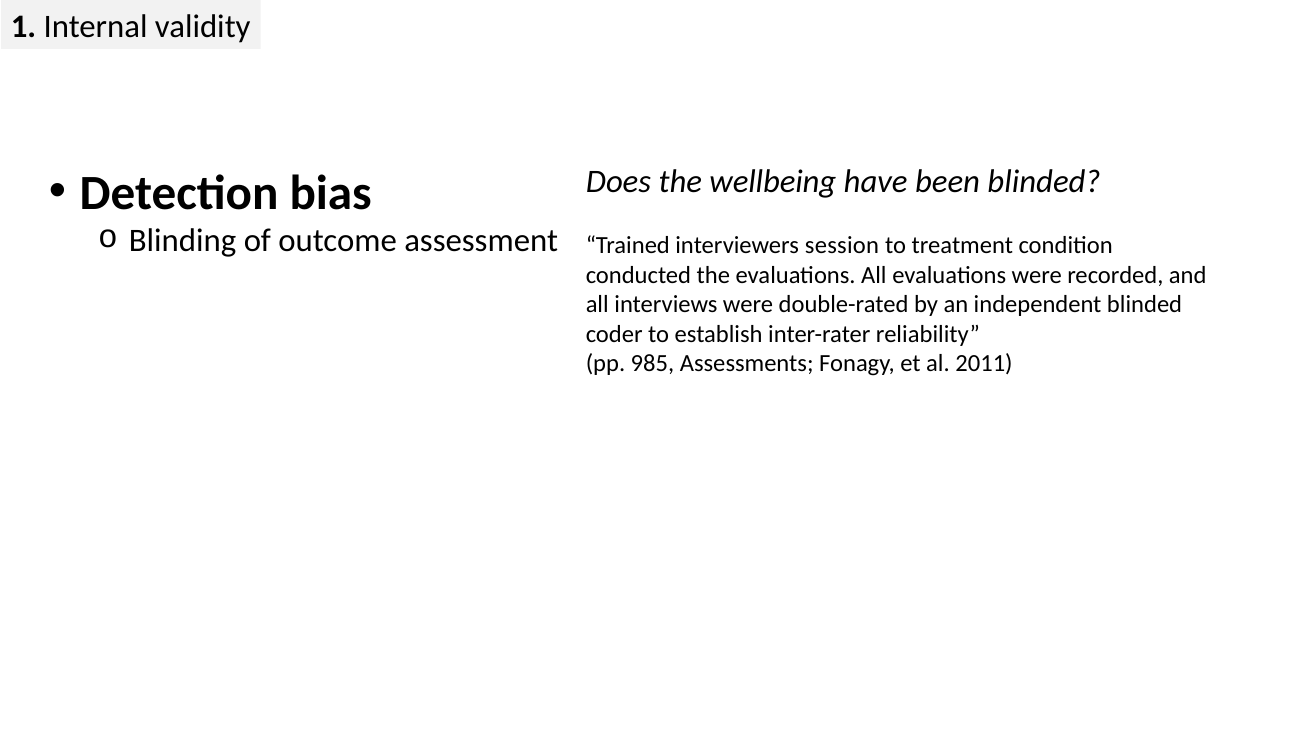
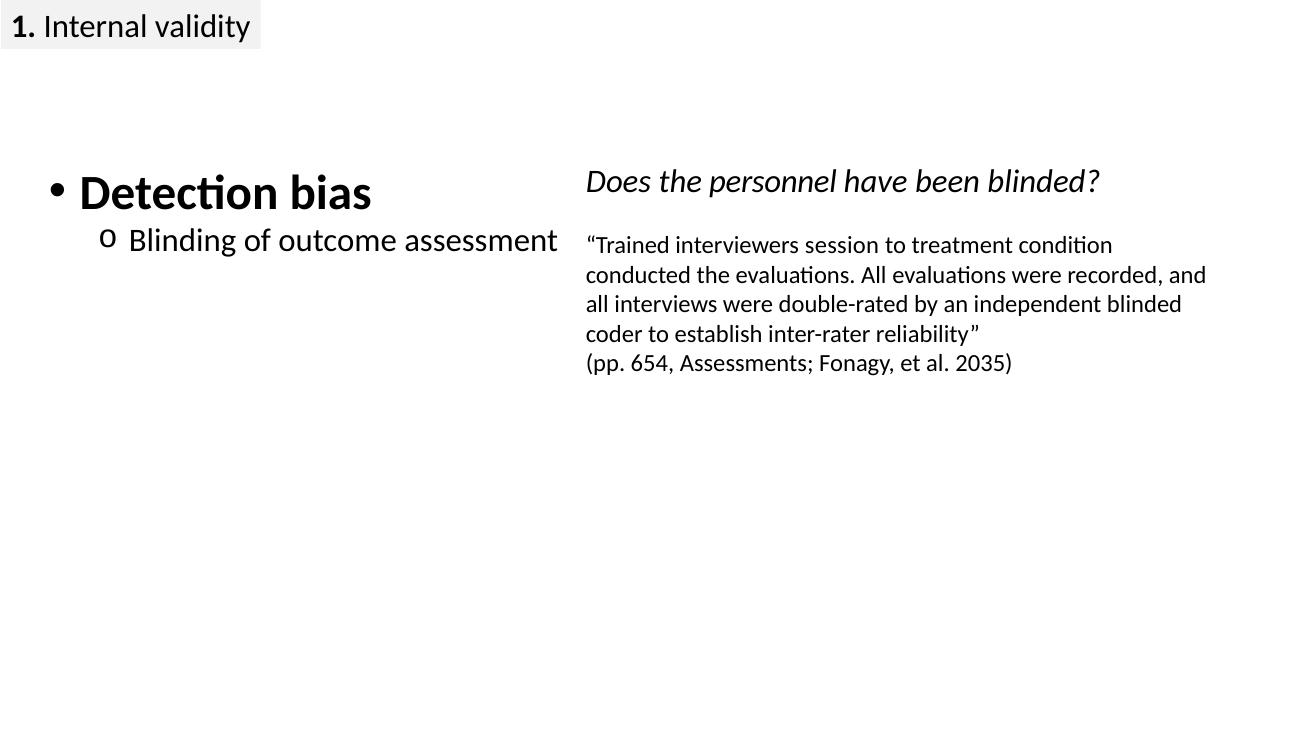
wellbeing: wellbeing -> personnel
985: 985 -> 654
2011: 2011 -> 2035
